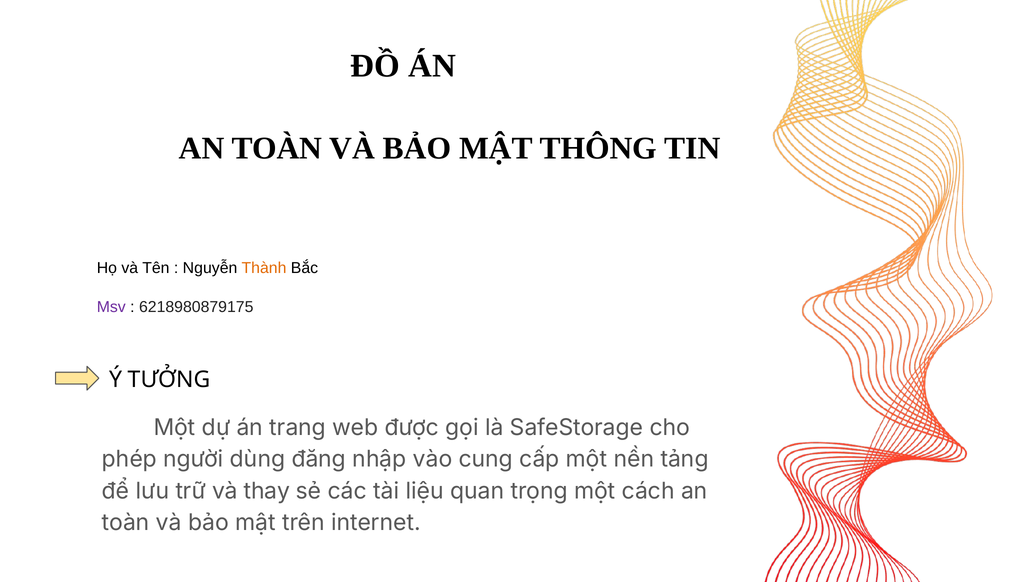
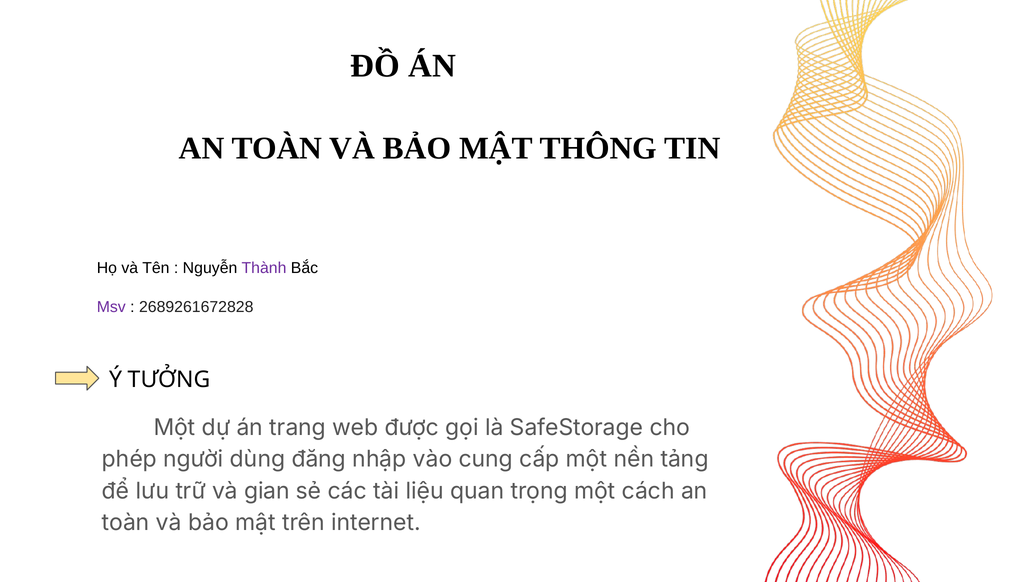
Thành colour: orange -> purple
6218980879175: 6218980879175 -> 2689261672828
thay: thay -> gian
